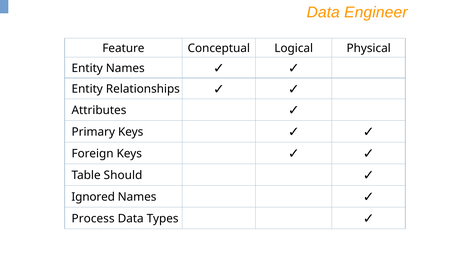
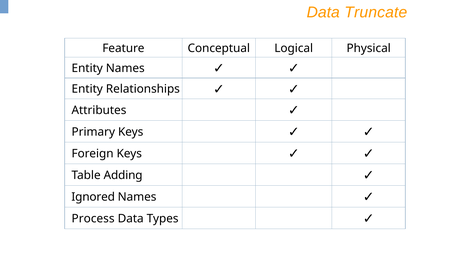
Engineer: Engineer -> Truncate
Should: Should -> Adding
